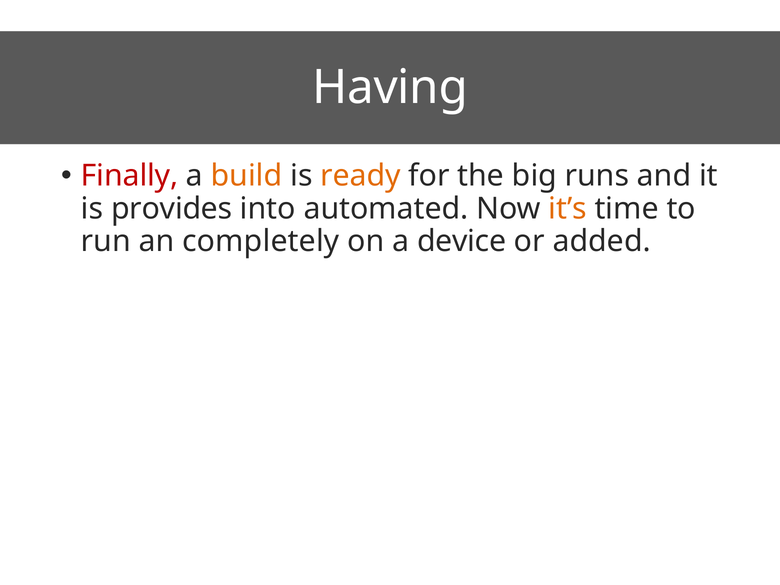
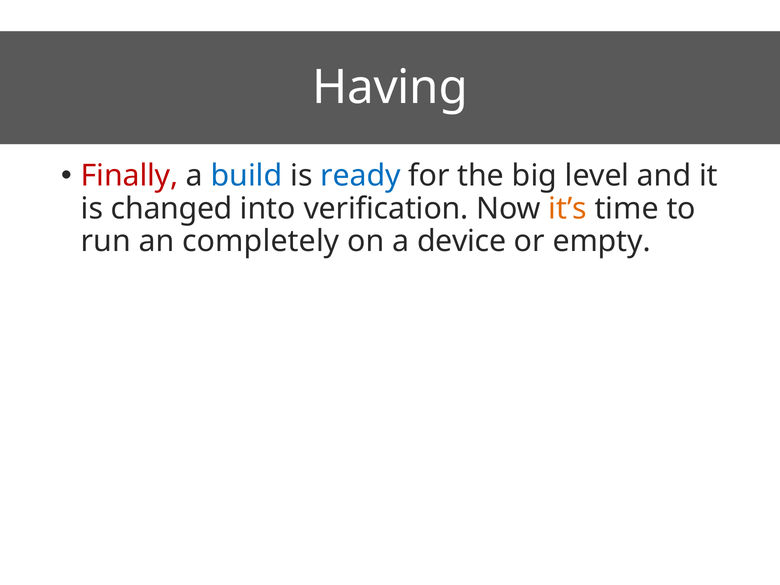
build colour: orange -> blue
ready colour: orange -> blue
runs: runs -> level
provides: provides -> changed
automated: automated -> verification
added: added -> empty
